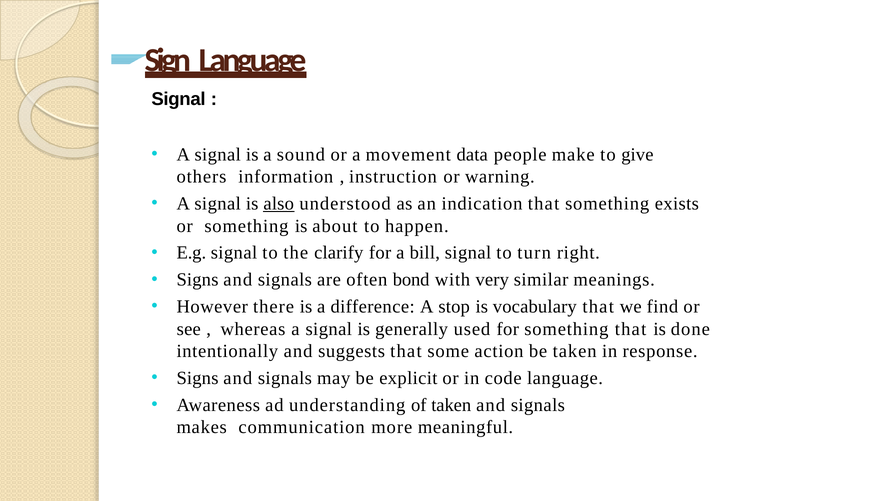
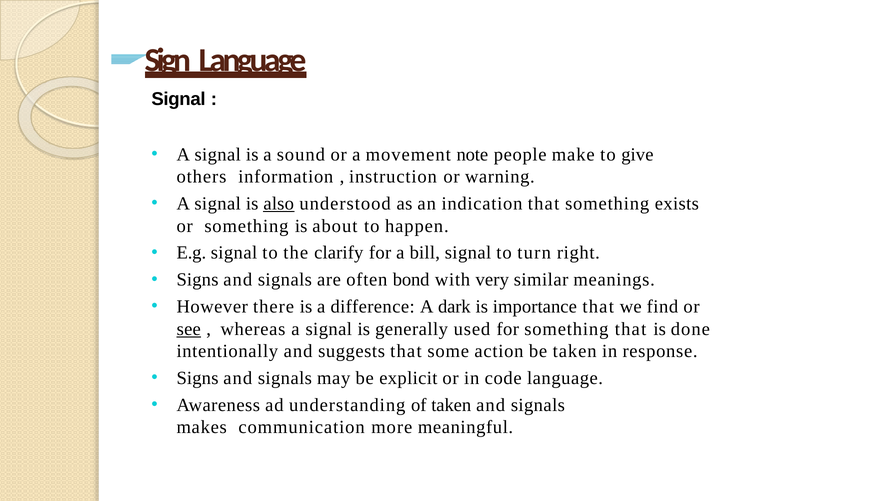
data: data -> note
stop: stop -> dark
vocabulary: vocabulary -> importance
see underline: none -> present
